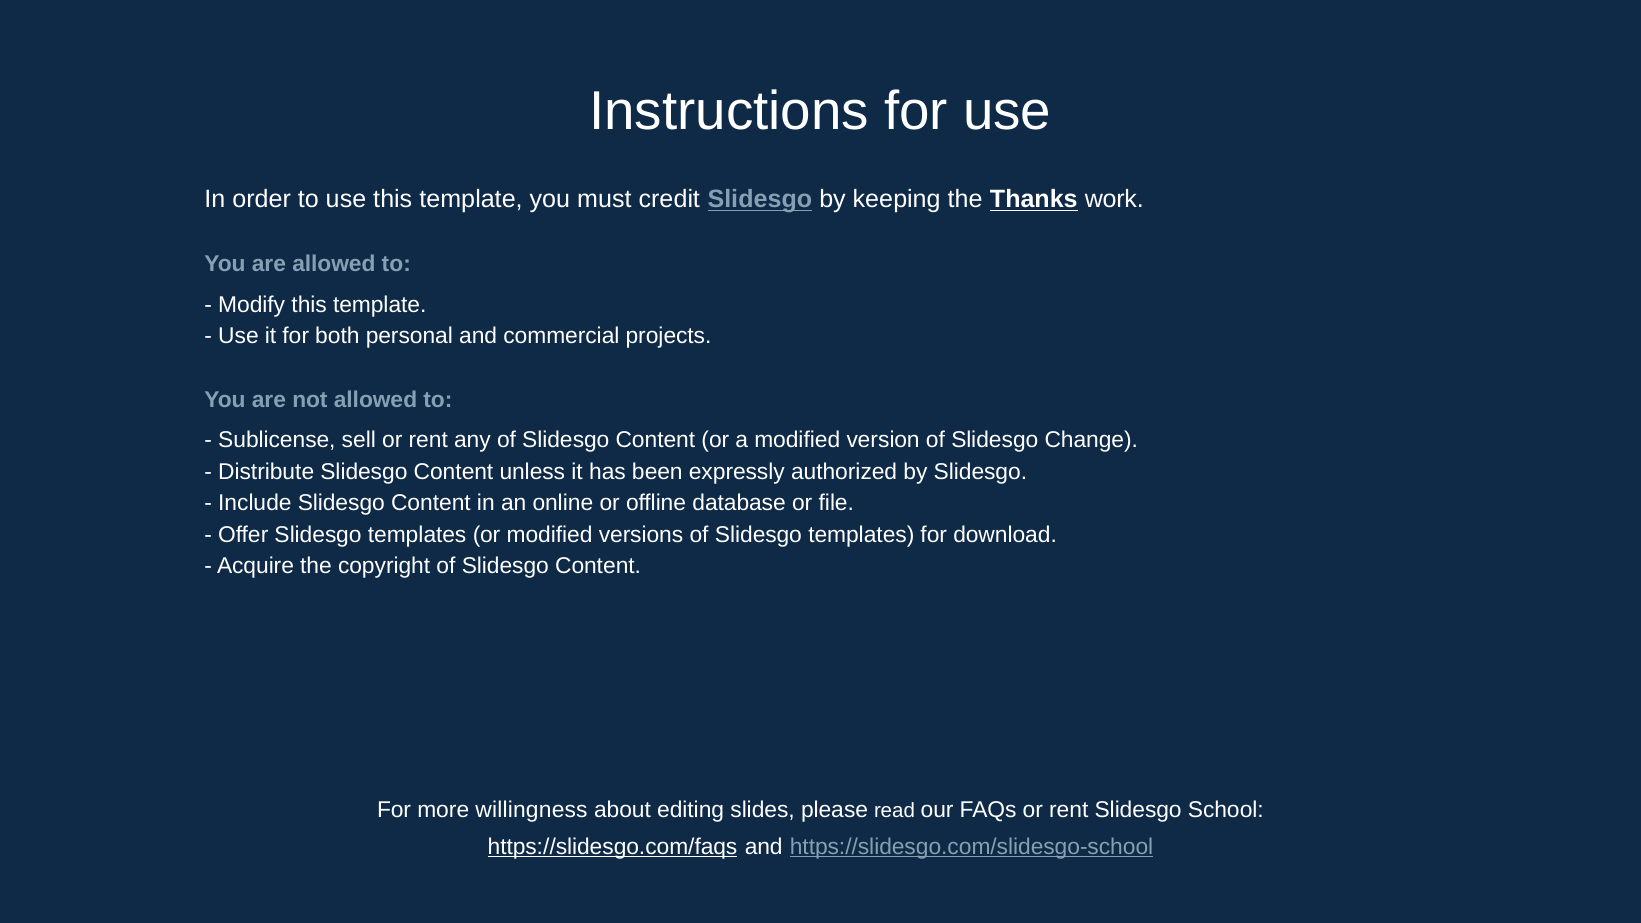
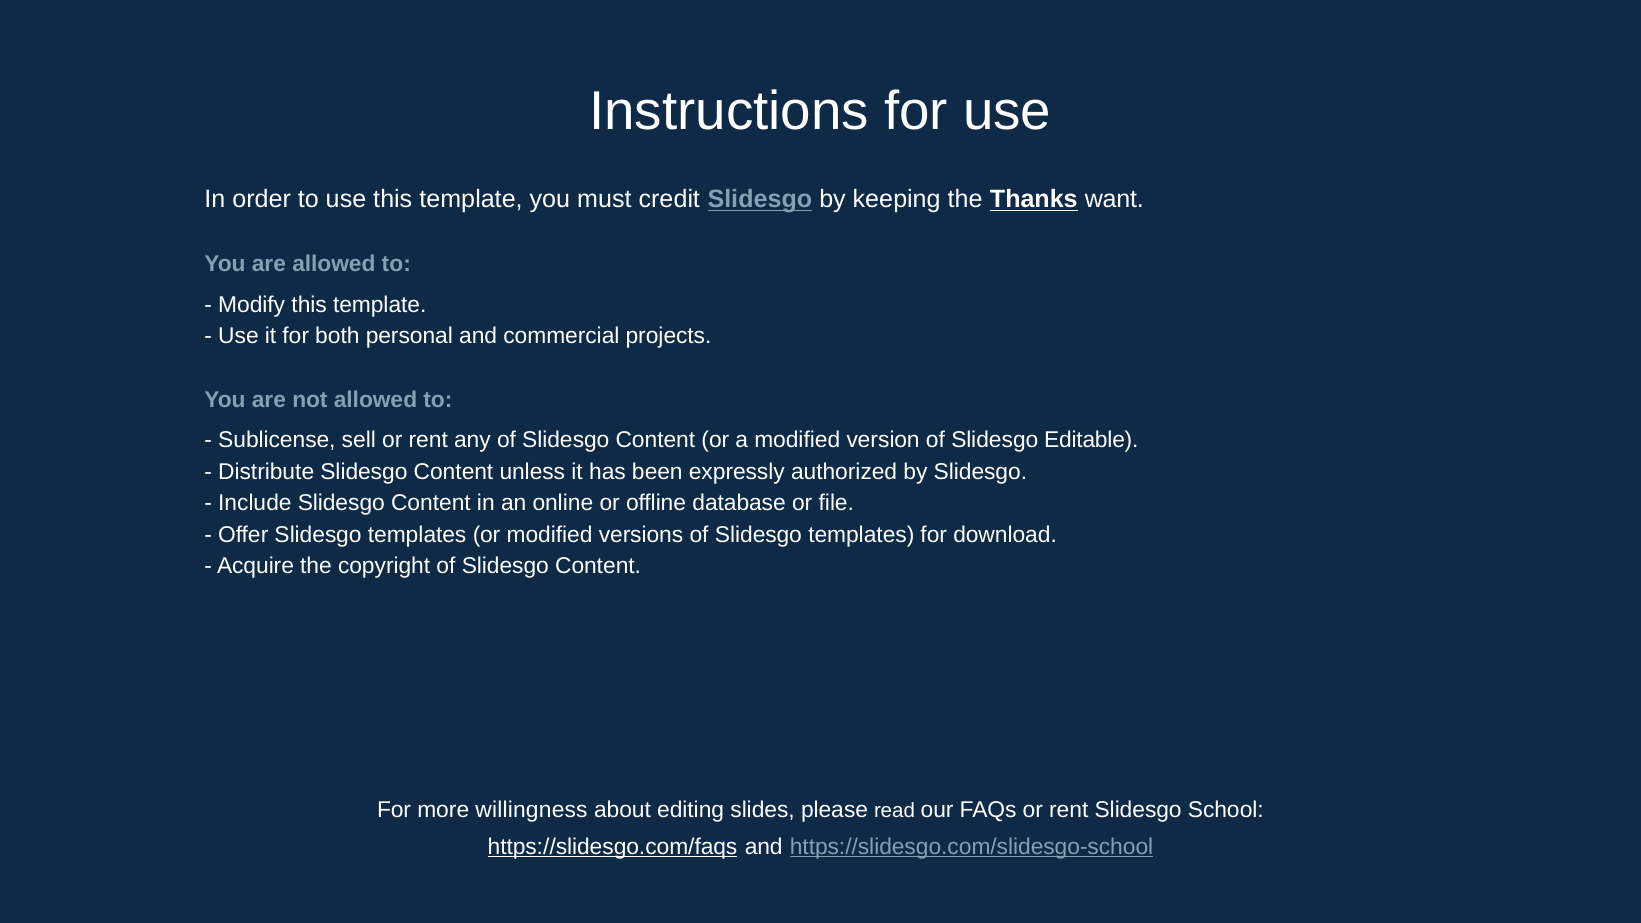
work: work -> want
Change: Change -> Editable
